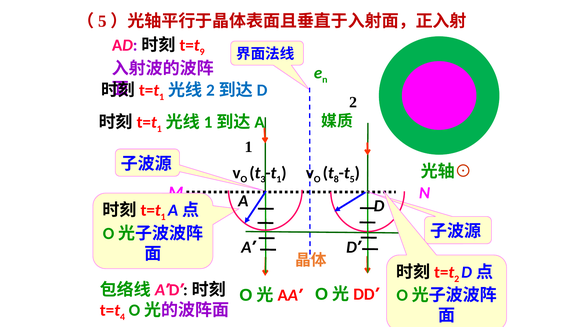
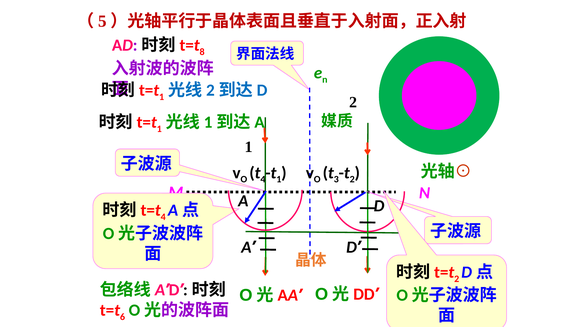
9: 9 -> 8
3 at (263, 180): 3 -> 4
8: 8 -> 3
5 at (352, 180): 5 -> 2
1 at (163, 217): 1 -> 4
4: 4 -> 6
